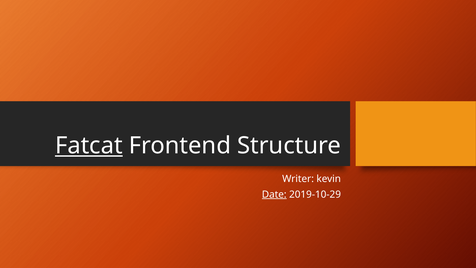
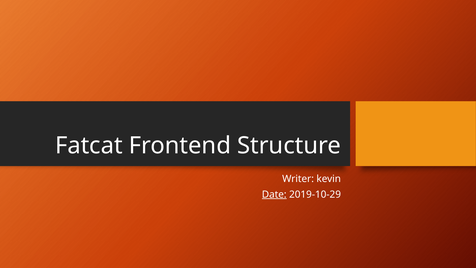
Fatcat underline: present -> none
